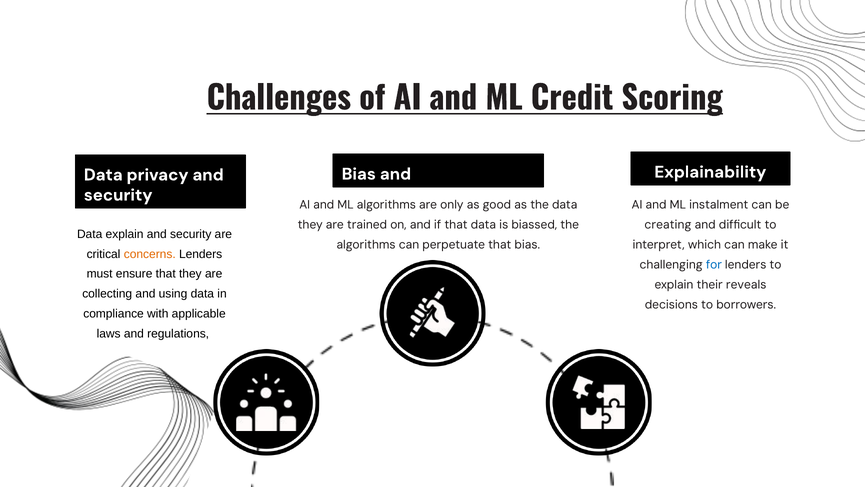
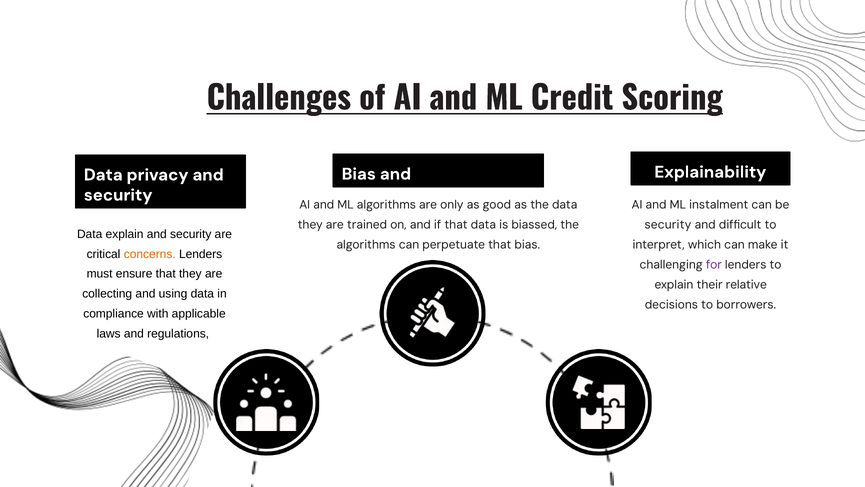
creating at (668, 225): creating -> security
for colour: blue -> purple
reveals: reveals -> relative
